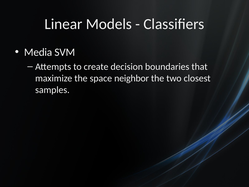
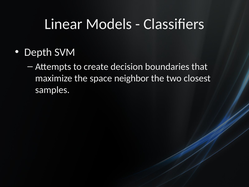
Media: Media -> Depth
